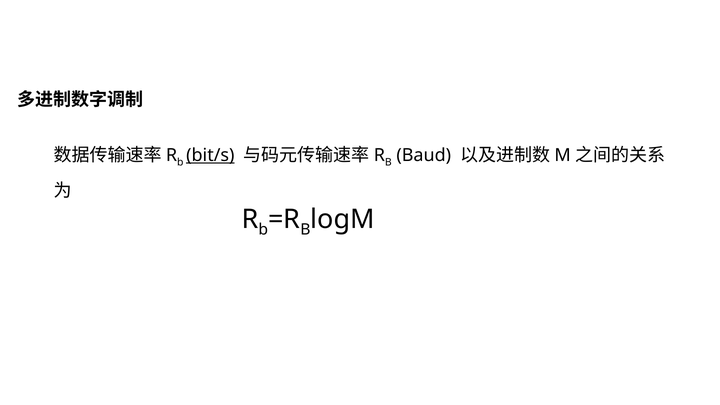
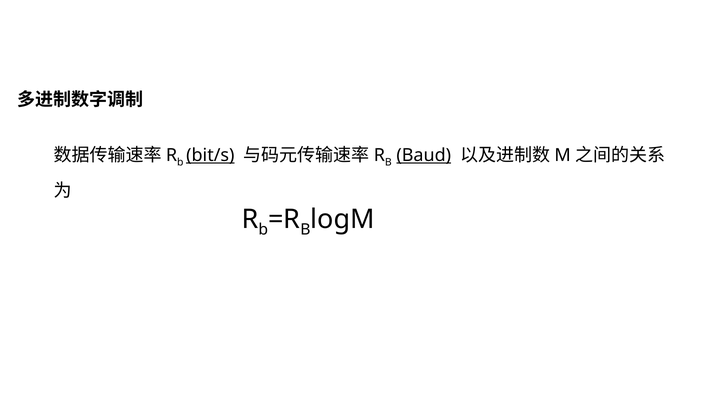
Baud underline: none -> present
